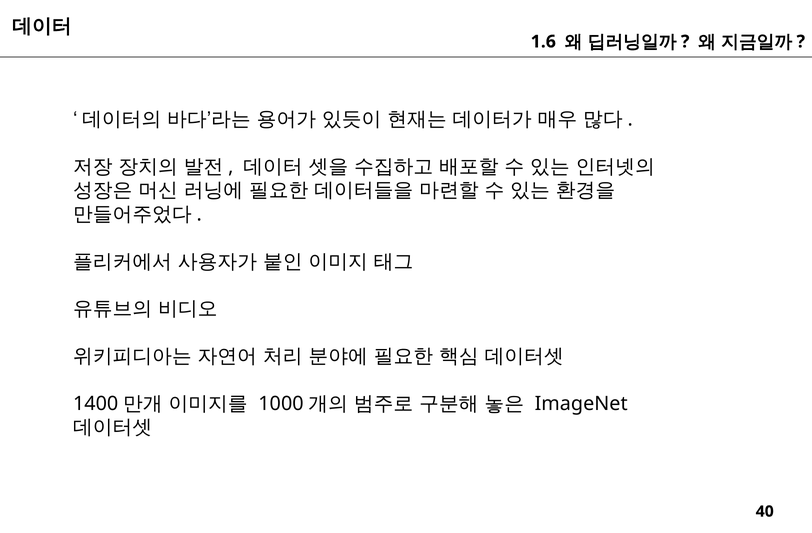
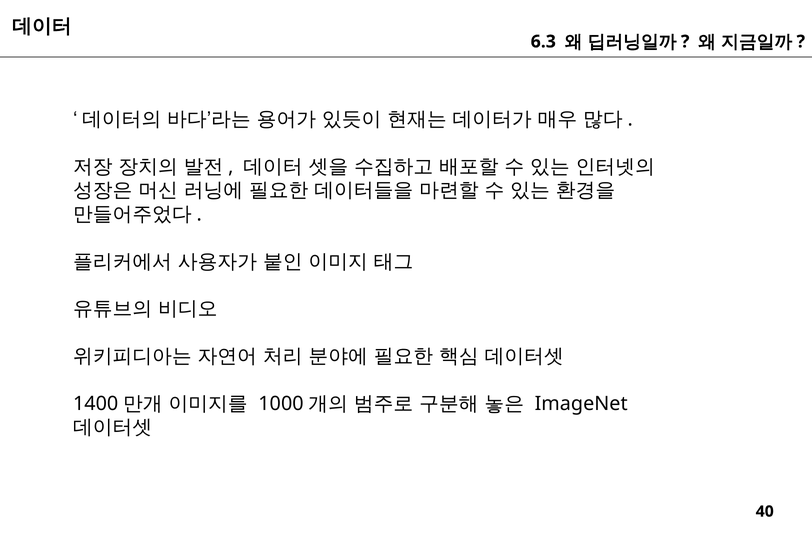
1.6: 1.6 -> 6.3
